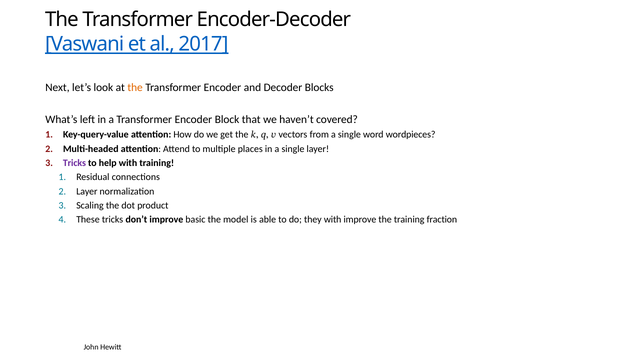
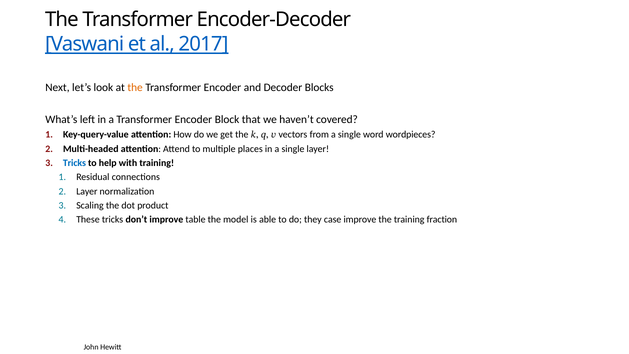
Tricks at (74, 163) colour: purple -> blue
basic: basic -> table
they with: with -> case
